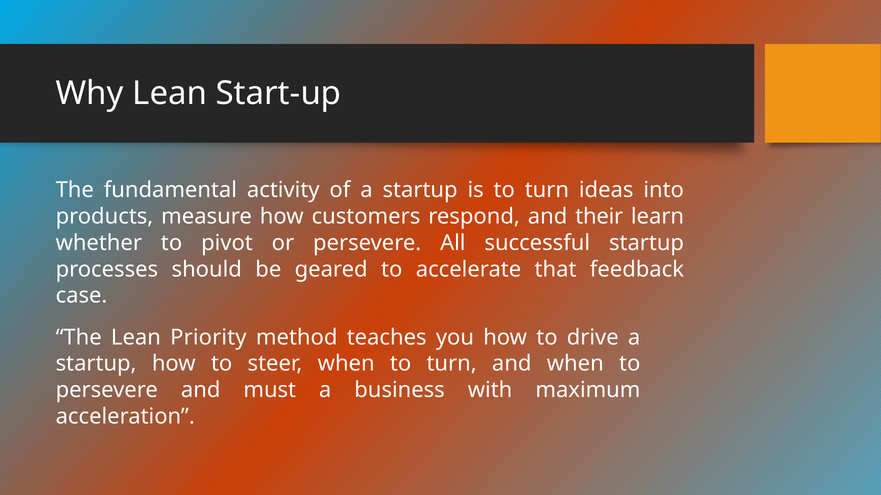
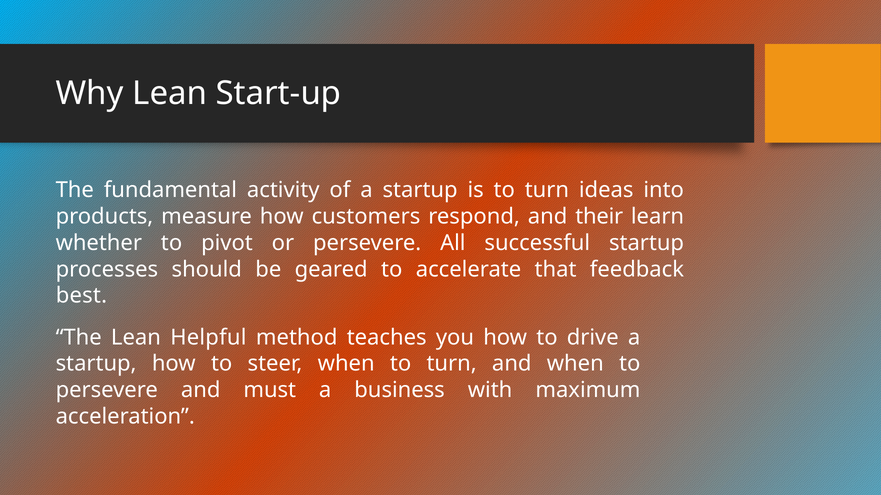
case: case -> best
Priority: Priority -> Helpful
